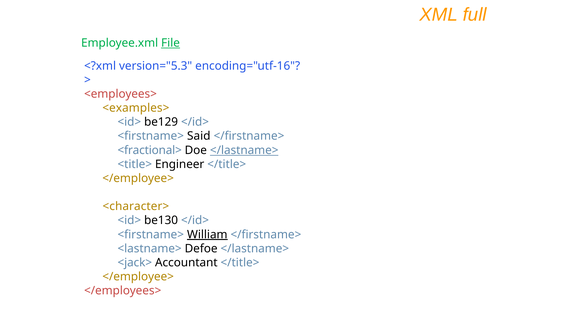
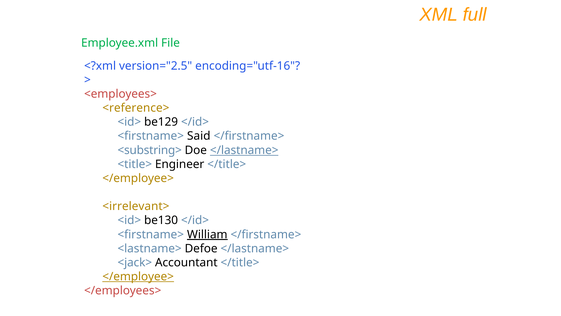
File underline: present -> none
version="5.3: version="5.3 -> version="2.5
<examples>: <examples> -> <reference>
<fractional>: <fractional> -> <substring>
<character>: <character> -> <irrelevant>
</employee> at (138, 276) underline: none -> present
